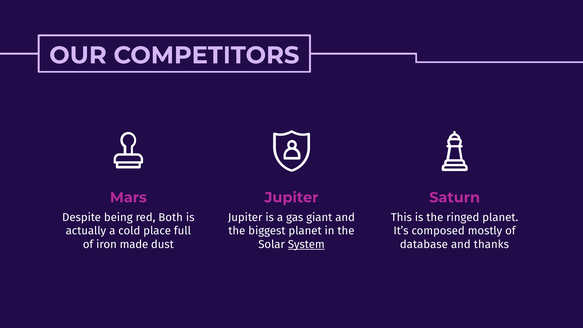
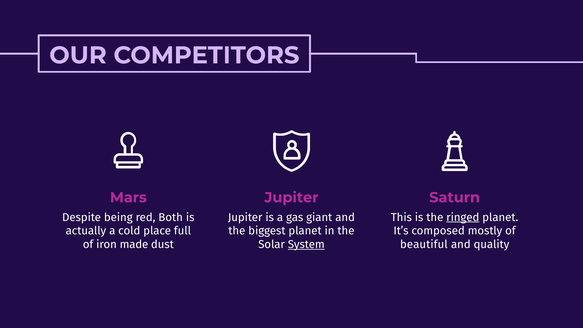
ringed underline: none -> present
database: database -> beautiful
thanks: thanks -> quality
